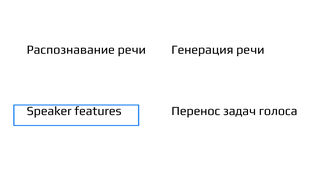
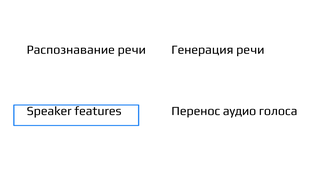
задач: задач -> аудио
